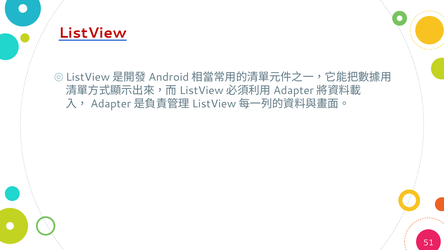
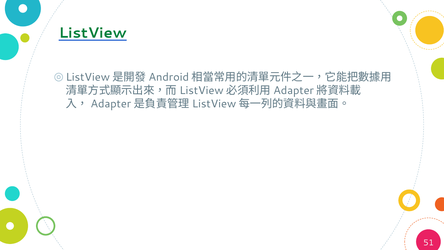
ListView colour: red -> green
